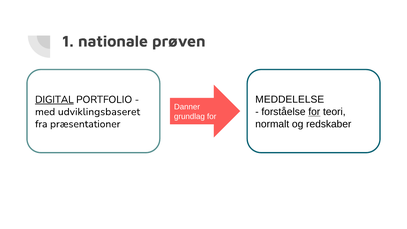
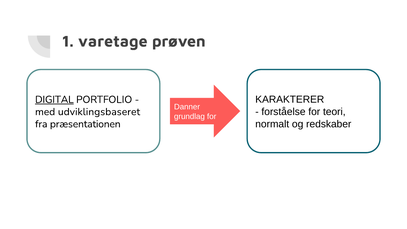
nationale: nationale -> varetage
MEDDELELSE: MEDDELELSE -> KARAKTERER
for at (314, 112) underline: present -> none
præsentationer: præsentationer -> præsentationen
